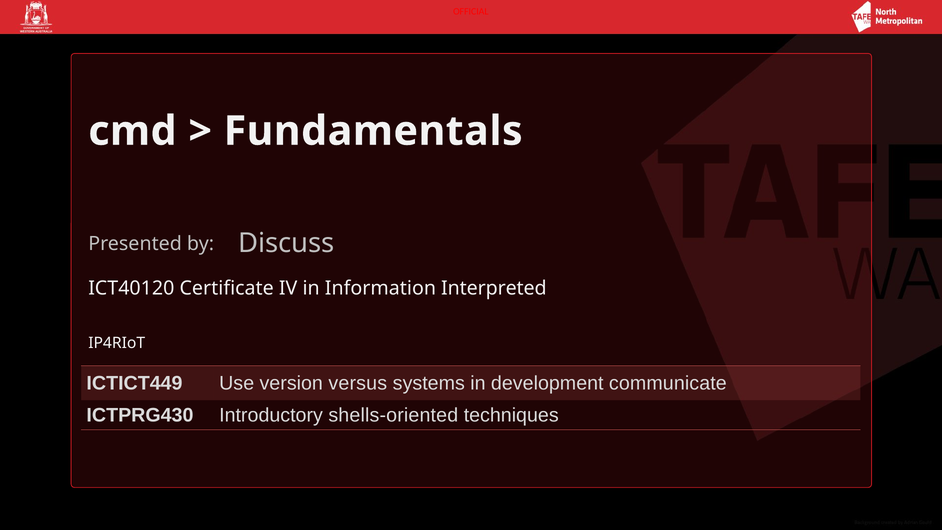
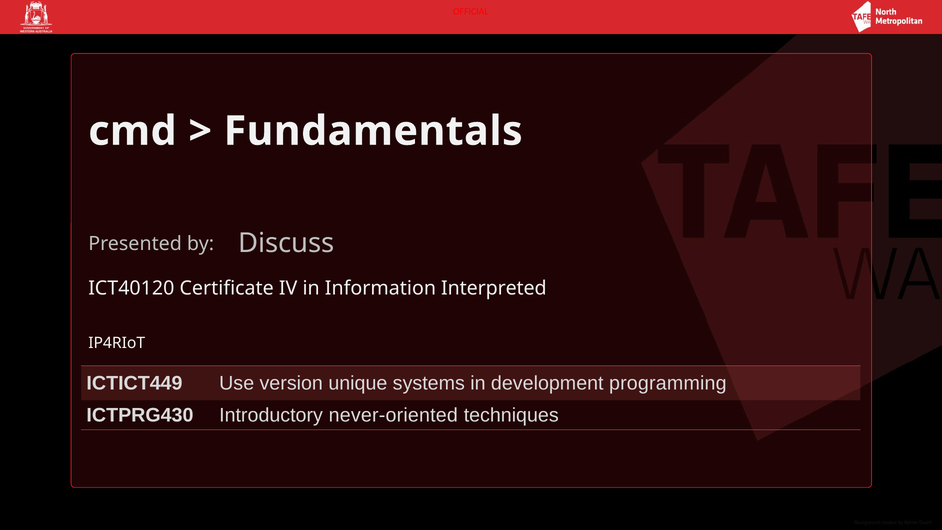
versus: versus -> unique
communicate: communicate -> programming
shells-oriented: shells-oriented -> never-oriented
